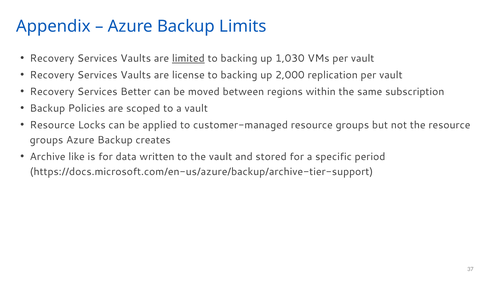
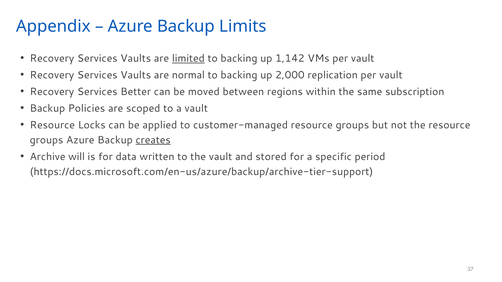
1,030: 1,030 -> 1,142
license: license -> normal
creates underline: none -> present
like: like -> will
